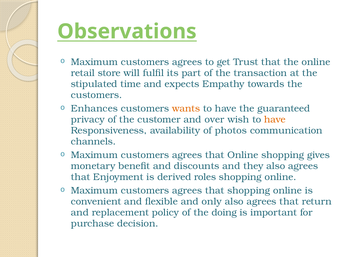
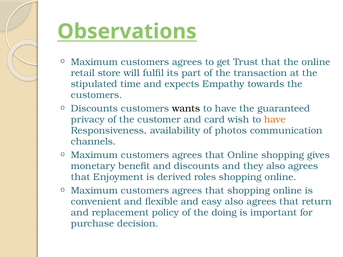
Enhances at (94, 109): Enhances -> Discounts
wants colour: orange -> black
over: over -> card
only: only -> easy
